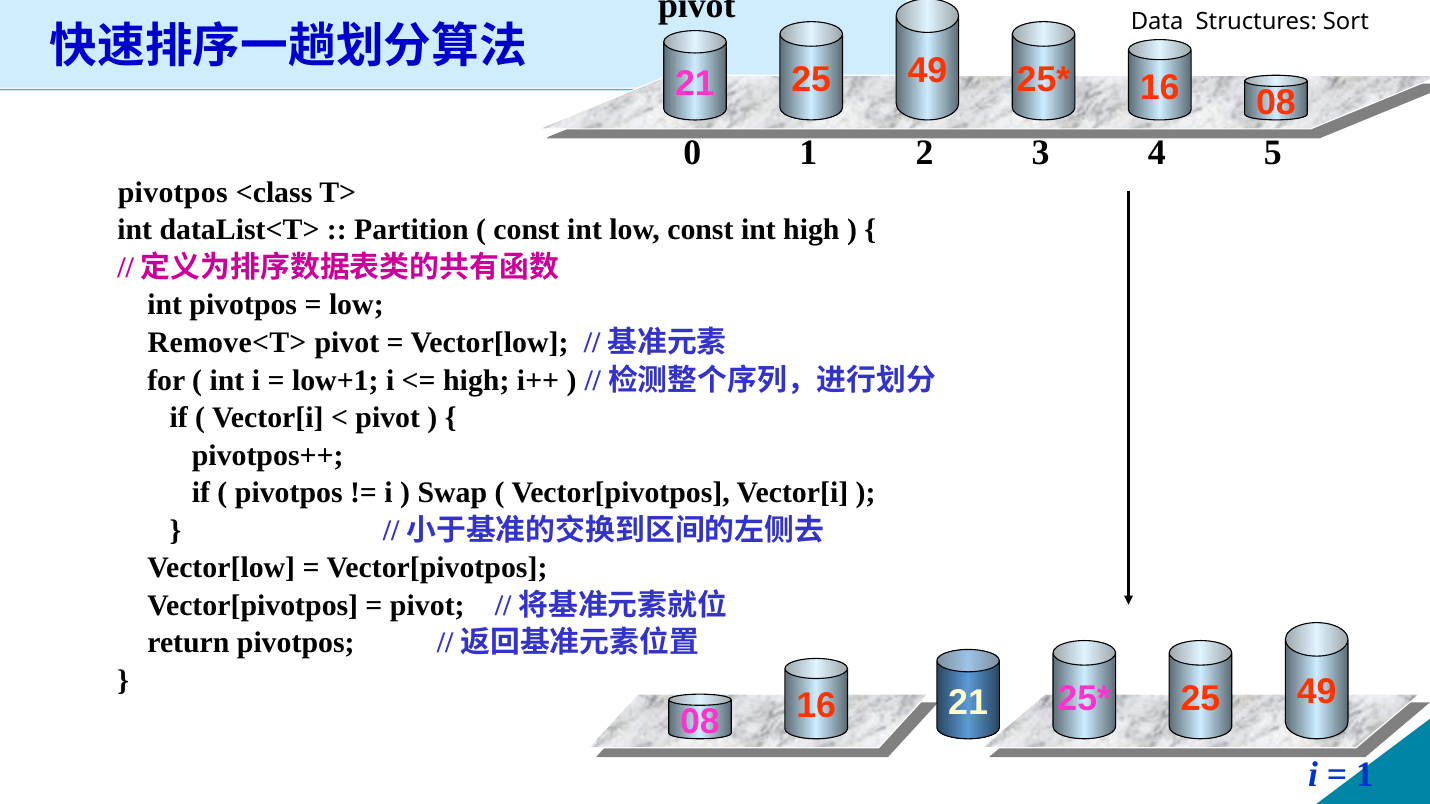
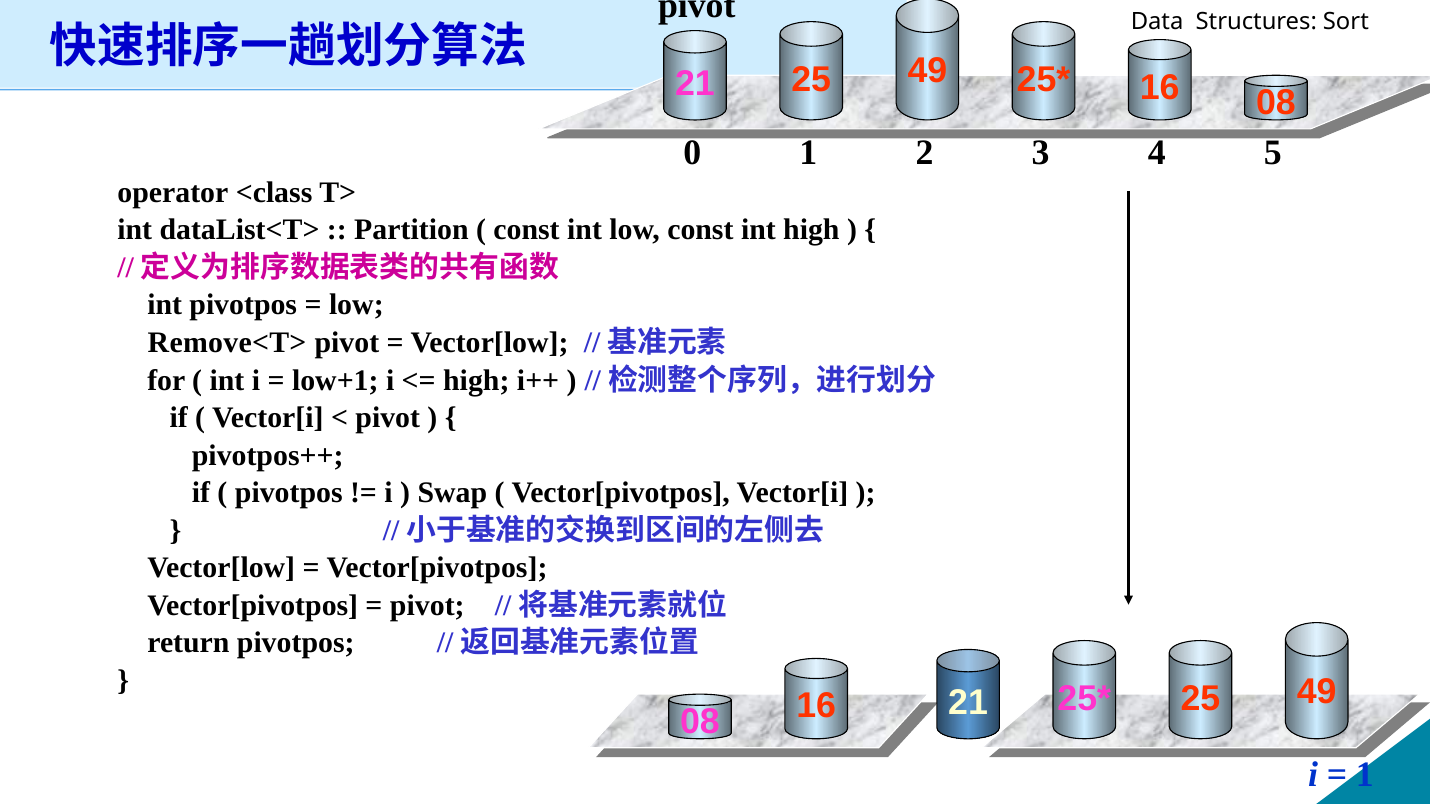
pivotpos at (173, 193): pivotpos -> operator
